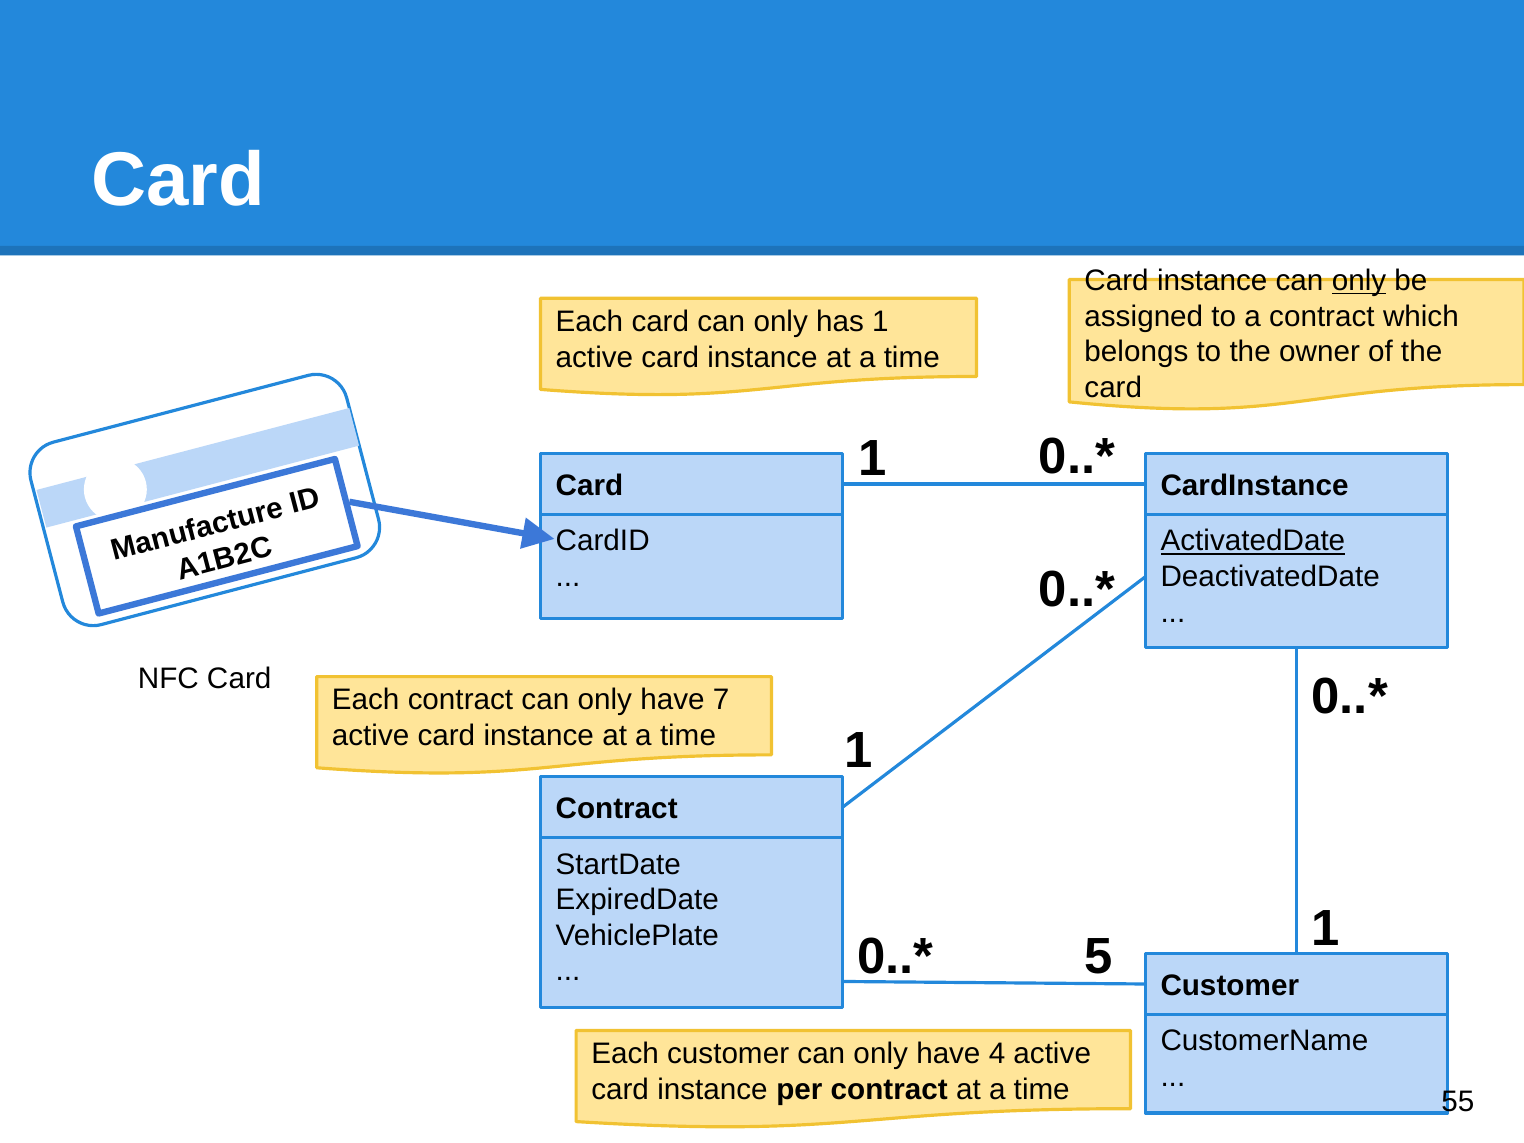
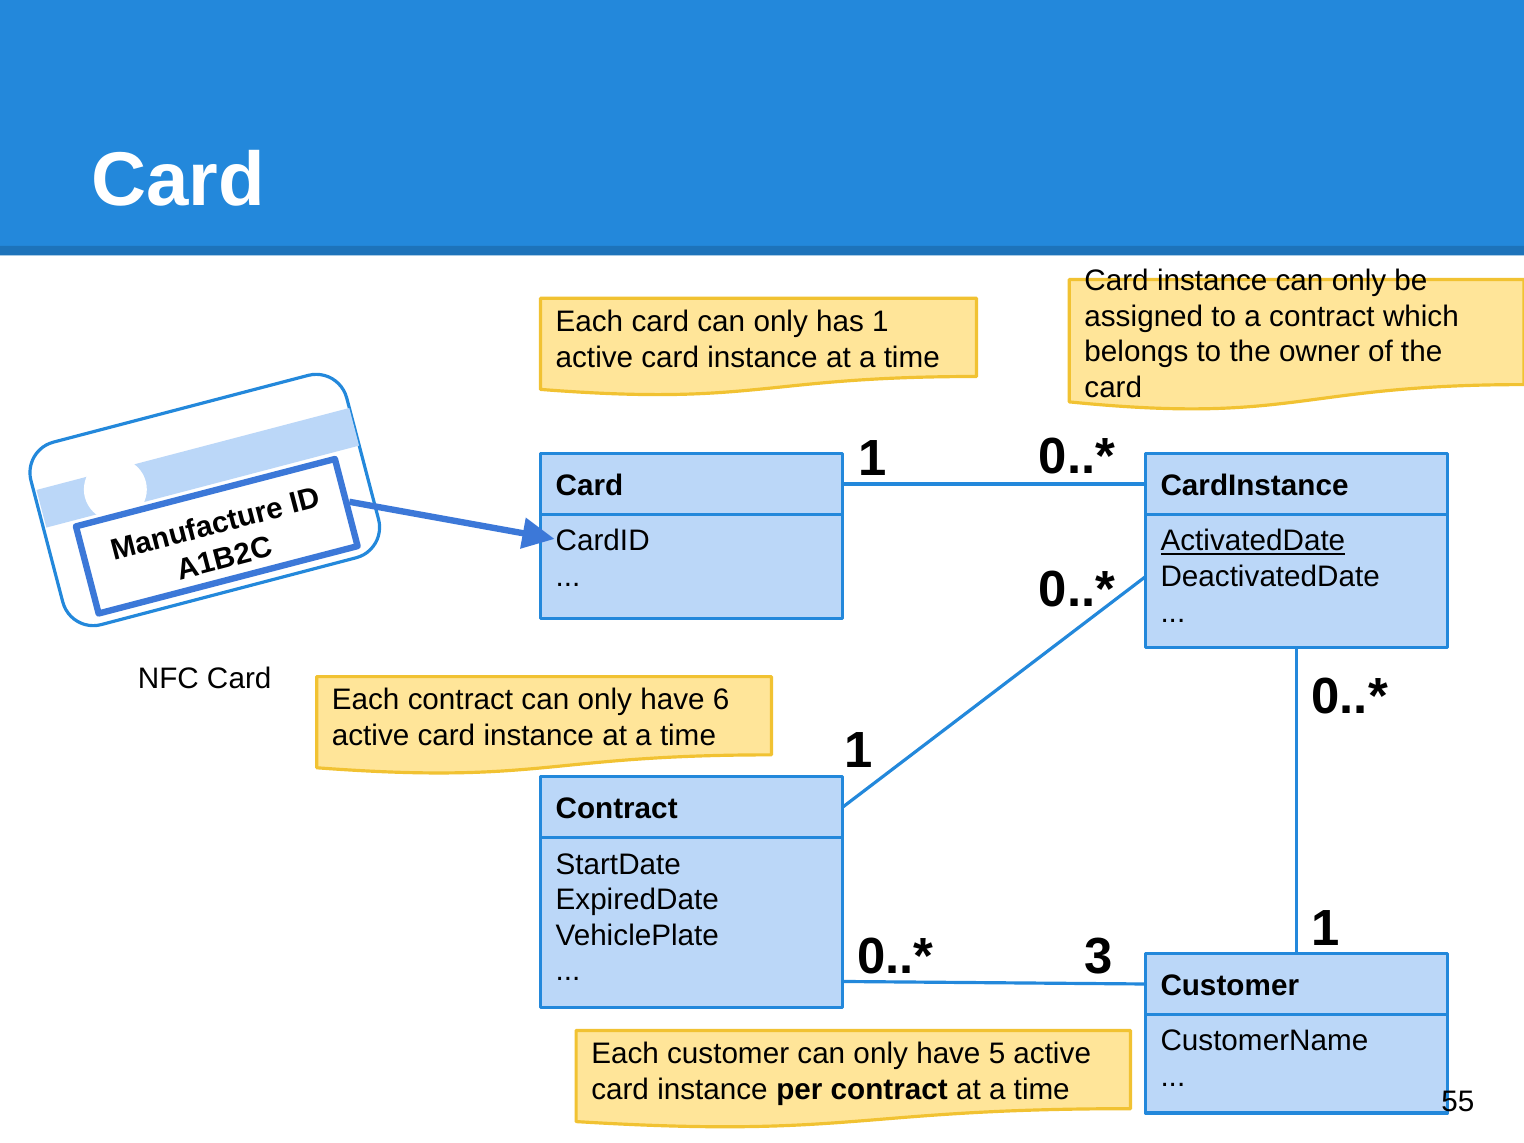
only at (1359, 281) underline: present -> none
7: 7 -> 6
5: 5 -> 3
4: 4 -> 5
